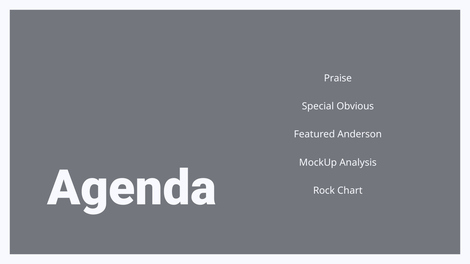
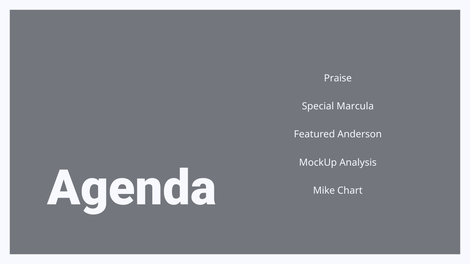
Obvious: Obvious -> Marcula
Rock: Rock -> Mike
